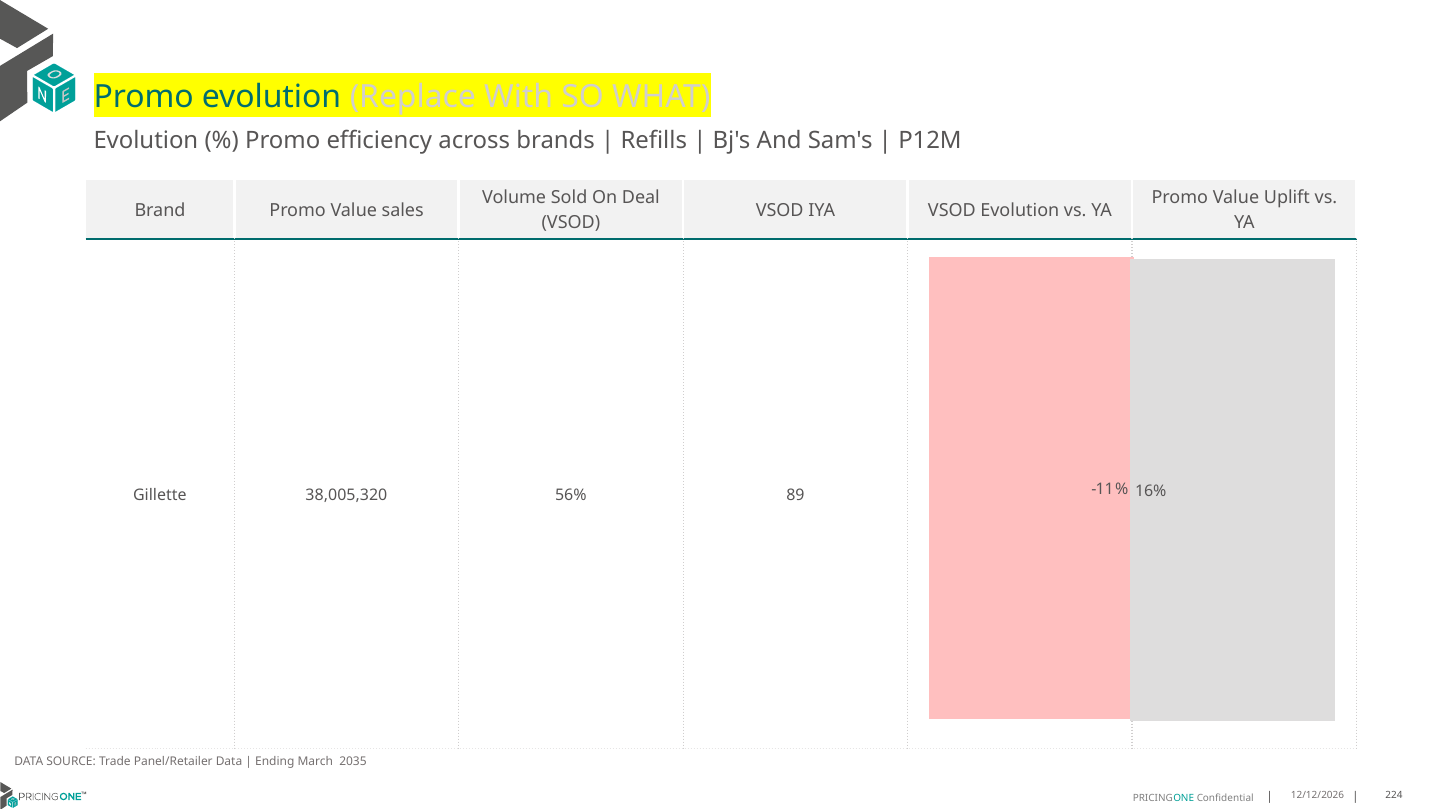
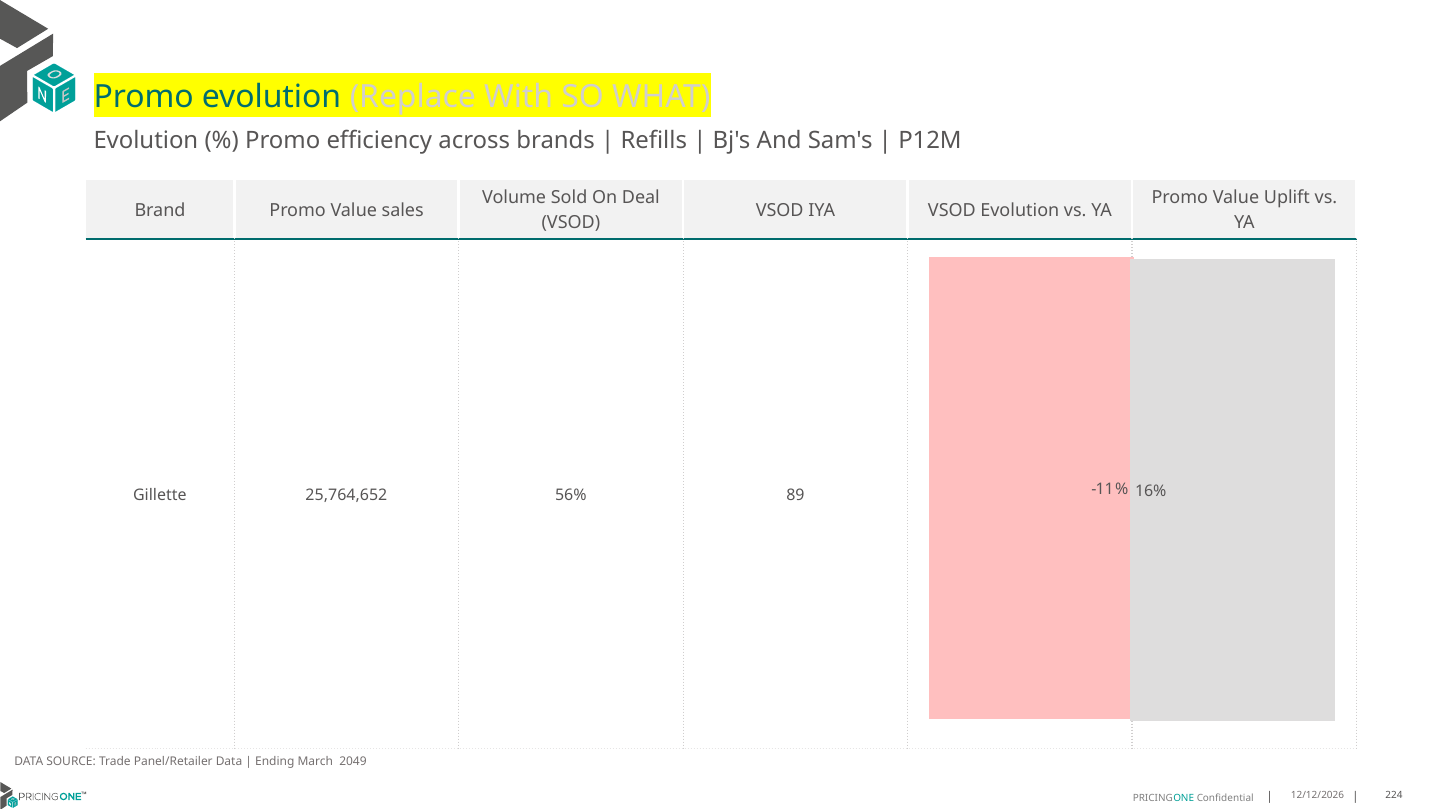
38,005,320: 38,005,320 -> 25,764,652
2035: 2035 -> 2049
